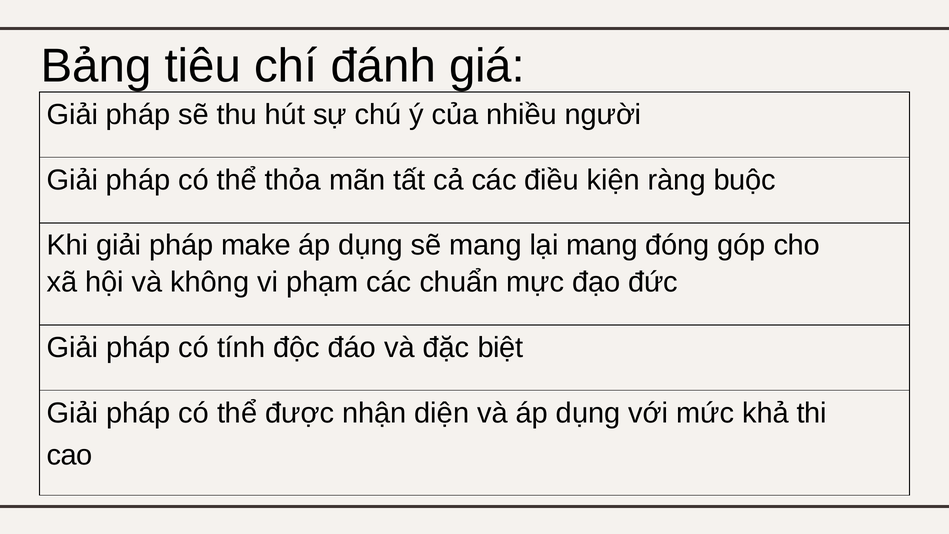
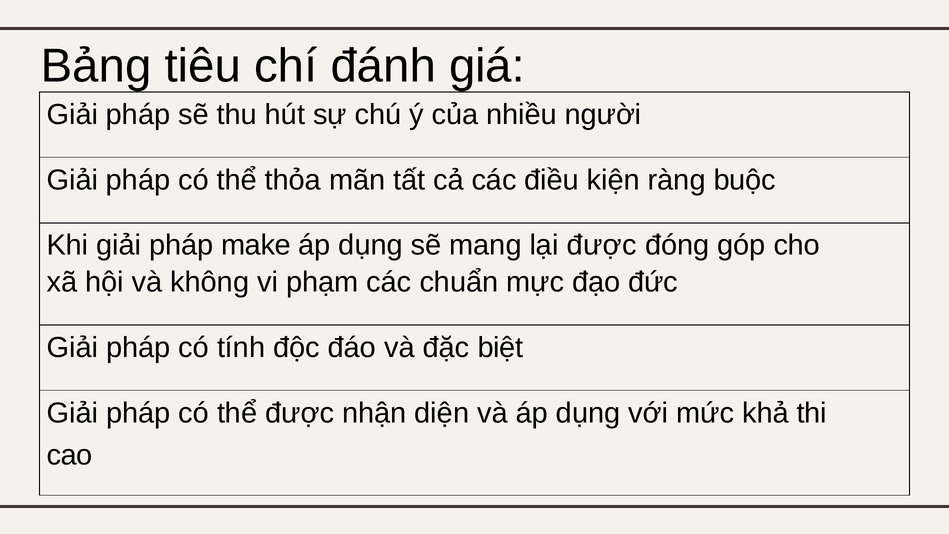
lại mang: mang -> được
